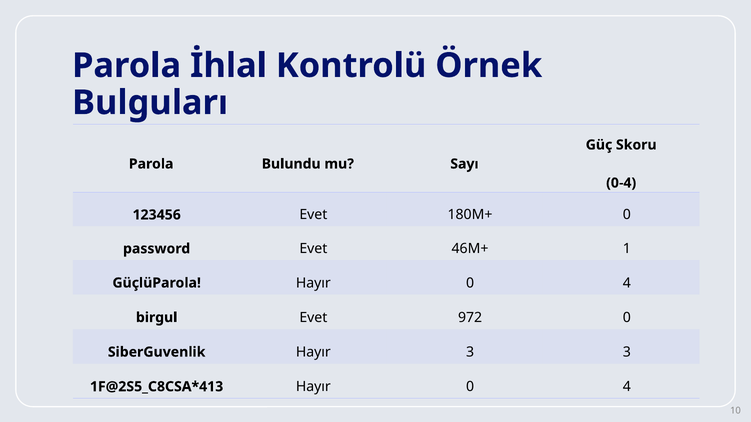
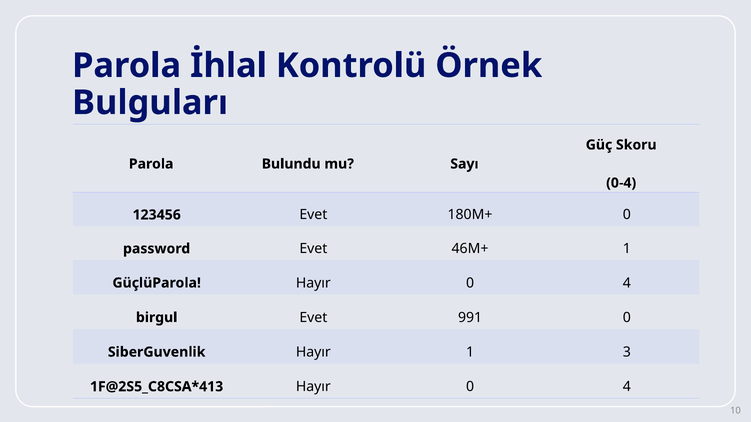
972: 972 -> 991
Hayır 3: 3 -> 1
